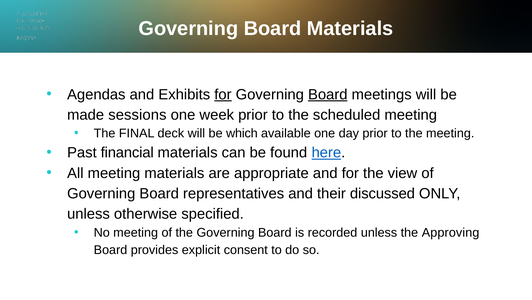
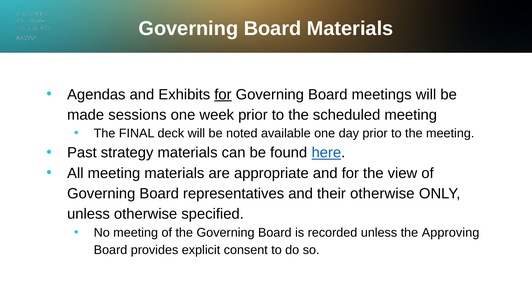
Board at (328, 94) underline: present -> none
which: which -> noted
financial: financial -> strategy
their discussed: discussed -> otherwise
